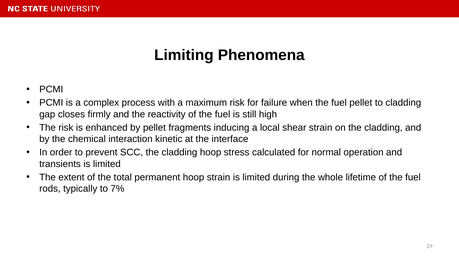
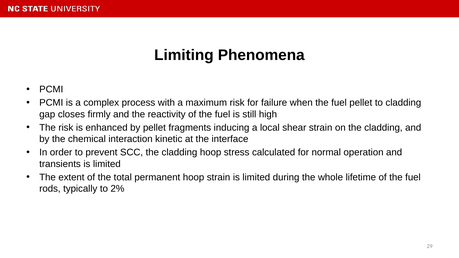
7%: 7% -> 2%
